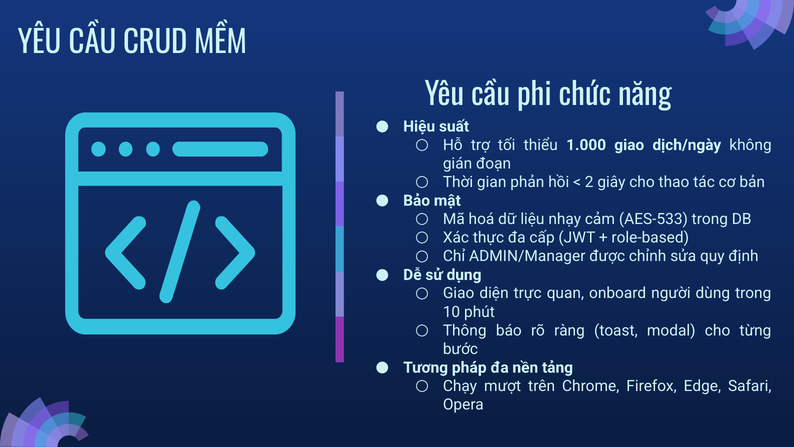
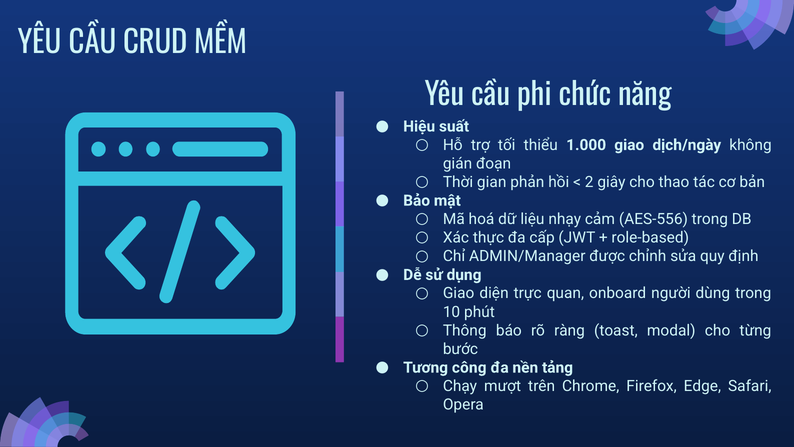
AES-533: AES-533 -> AES-556
pháp: pháp -> công
